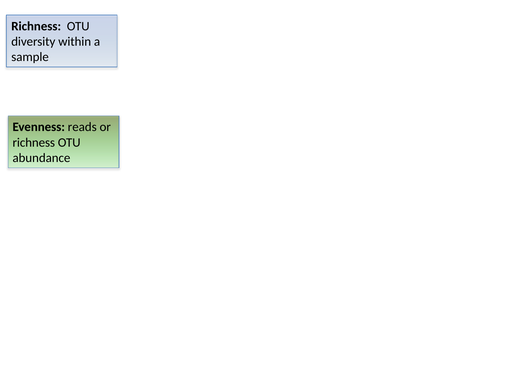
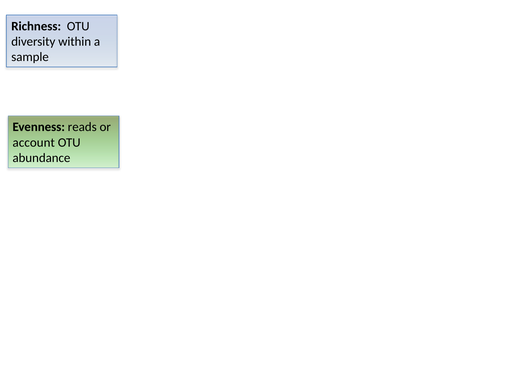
richness at (34, 142): richness -> account
